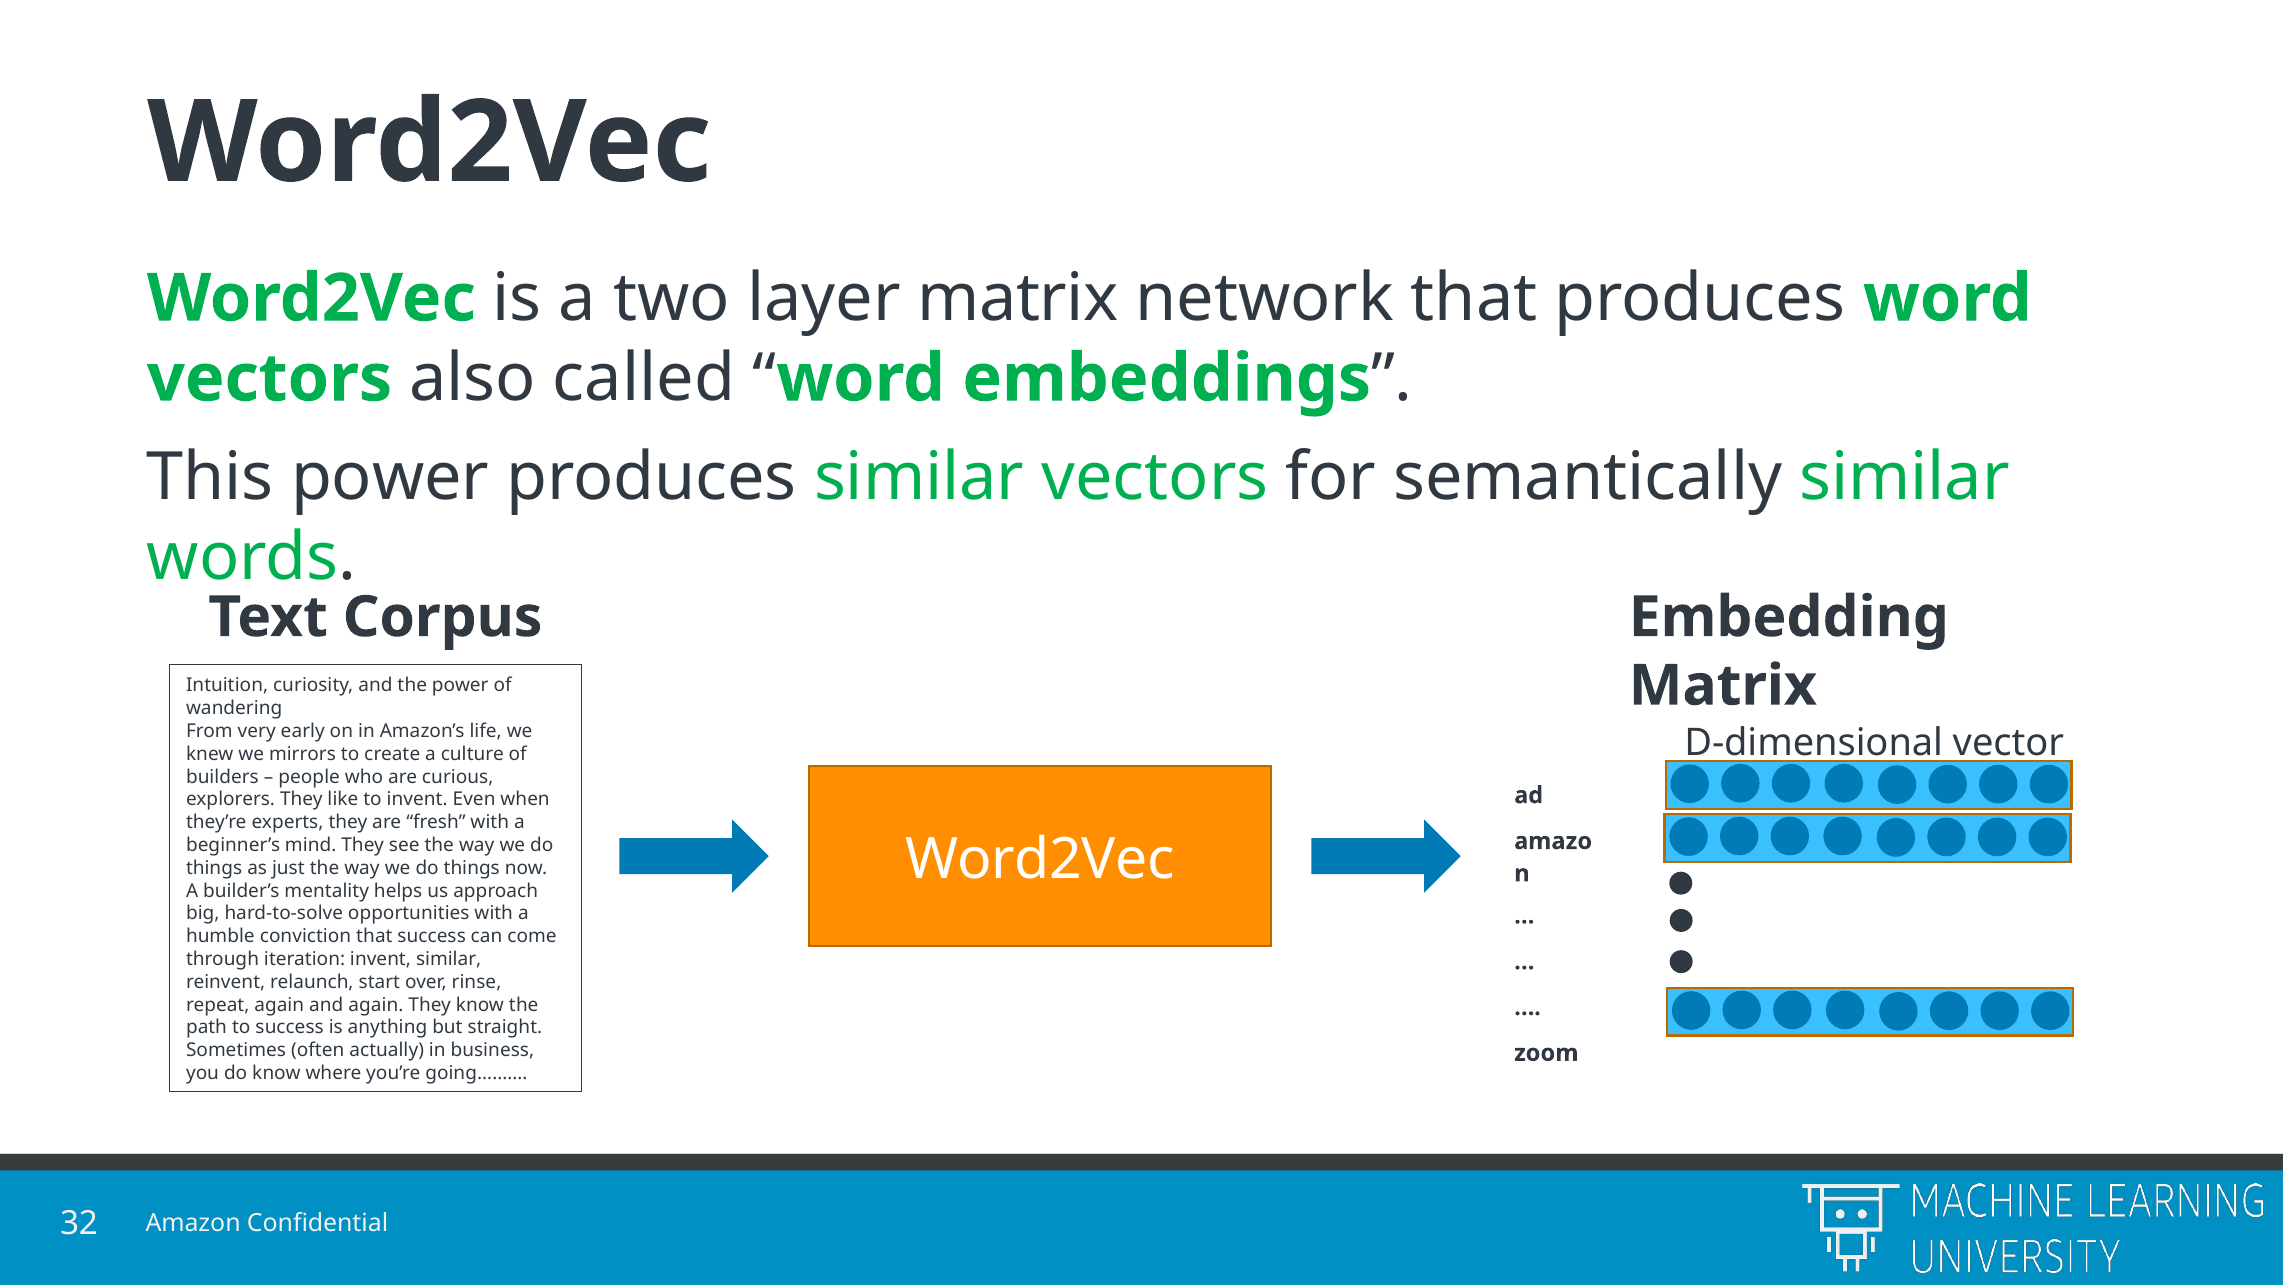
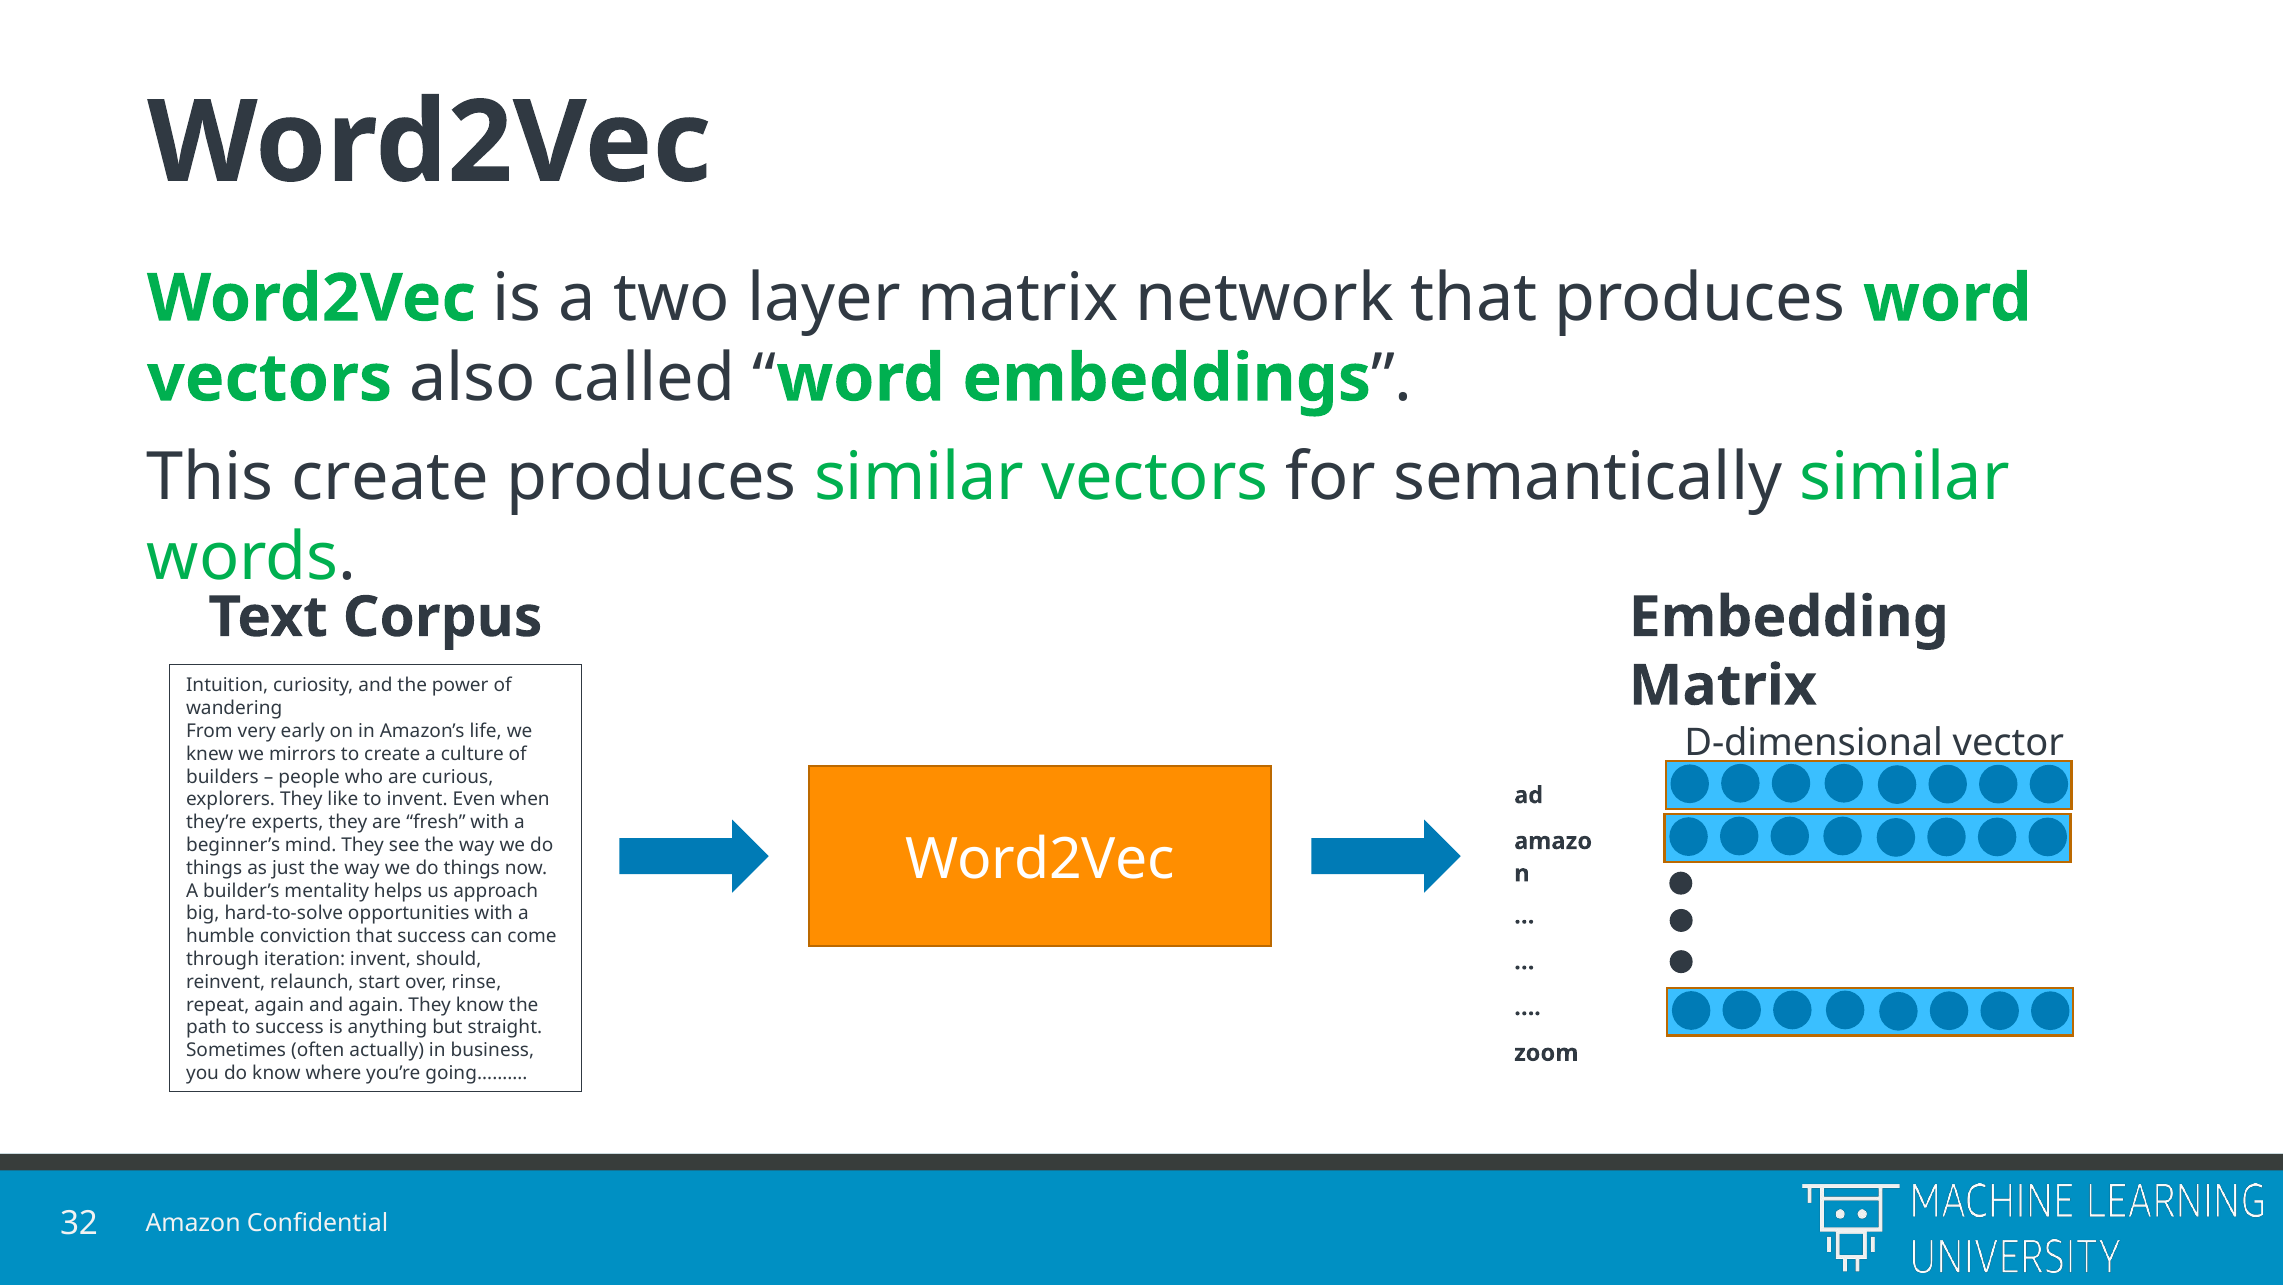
This power: power -> create
invent similar: similar -> should
